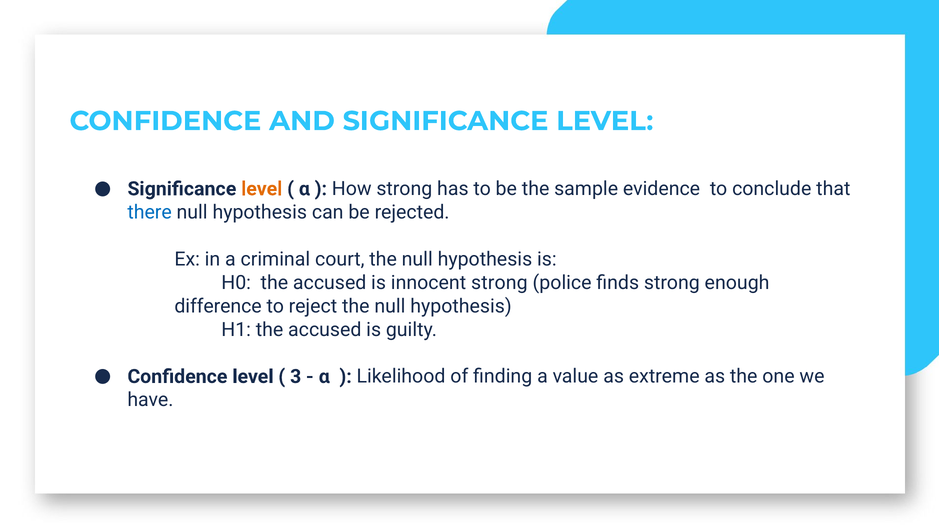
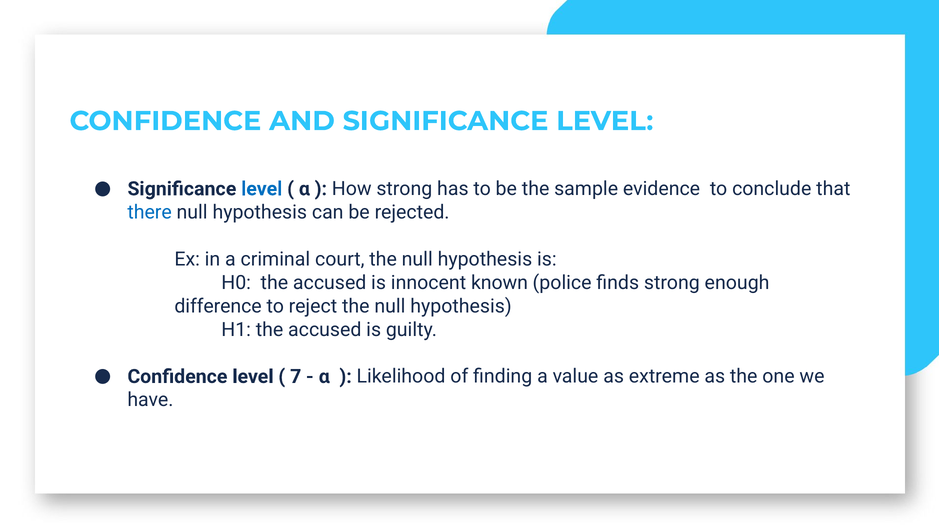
level at (262, 189) colour: orange -> blue
innocent strong: strong -> known
3: 3 -> 7
